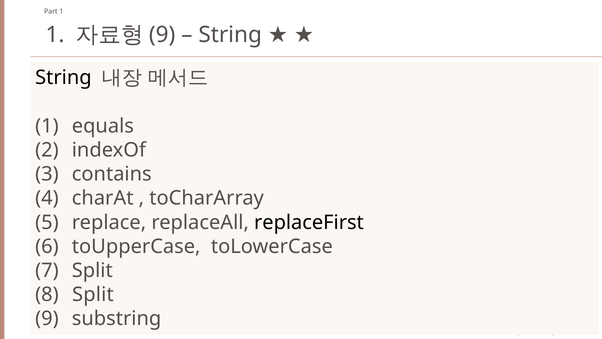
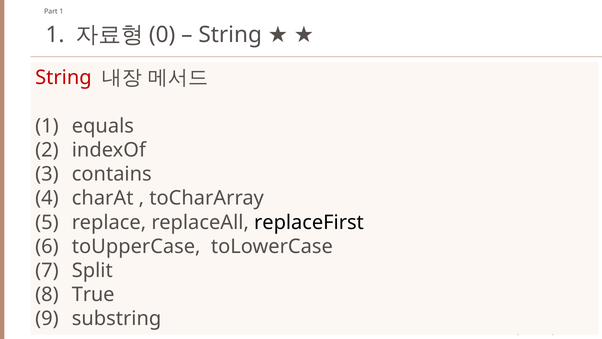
9 at (162, 35): 9 -> 0
String at (63, 78) colour: black -> red
Split at (93, 294): Split -> True
